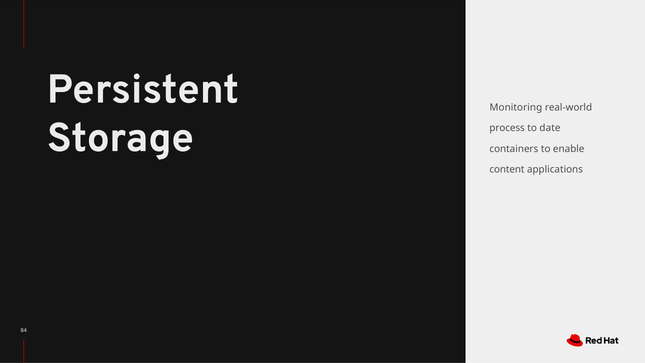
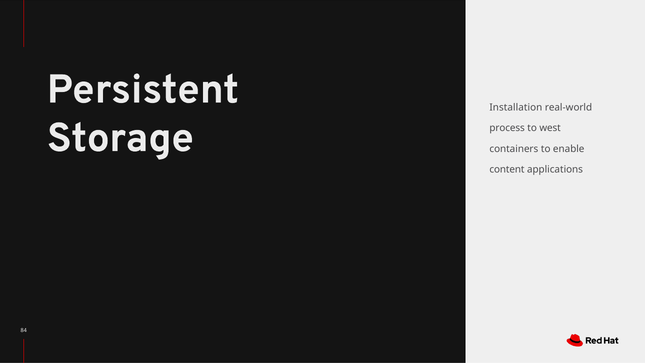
Monitoring: Monitoring -> Installation
date: date -> west
